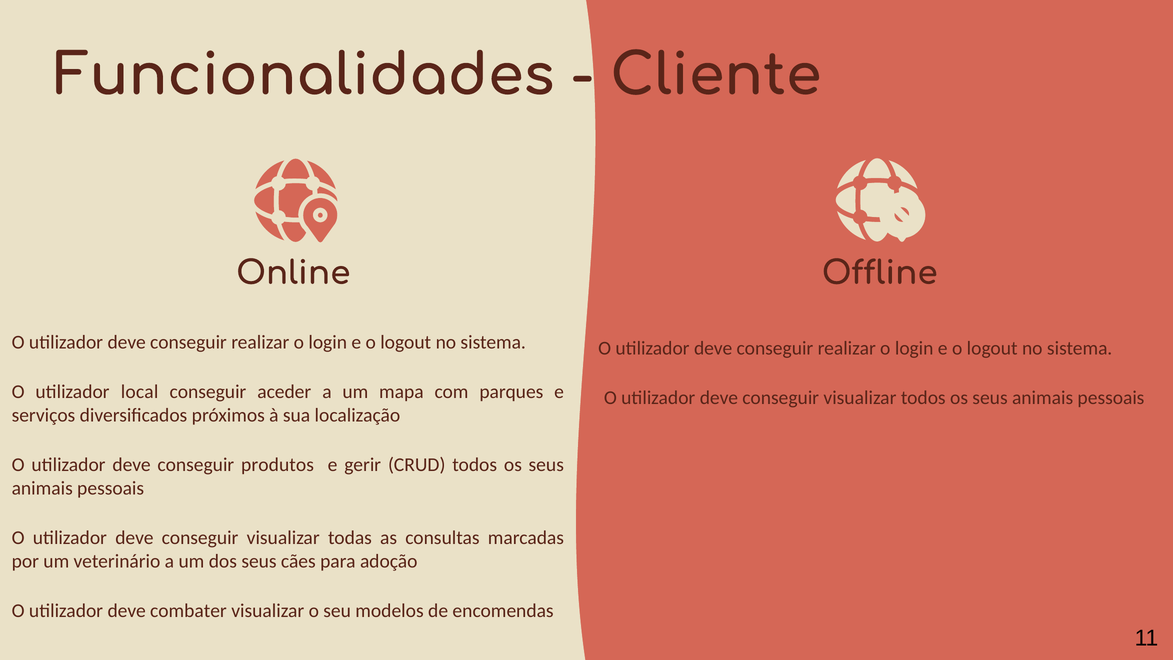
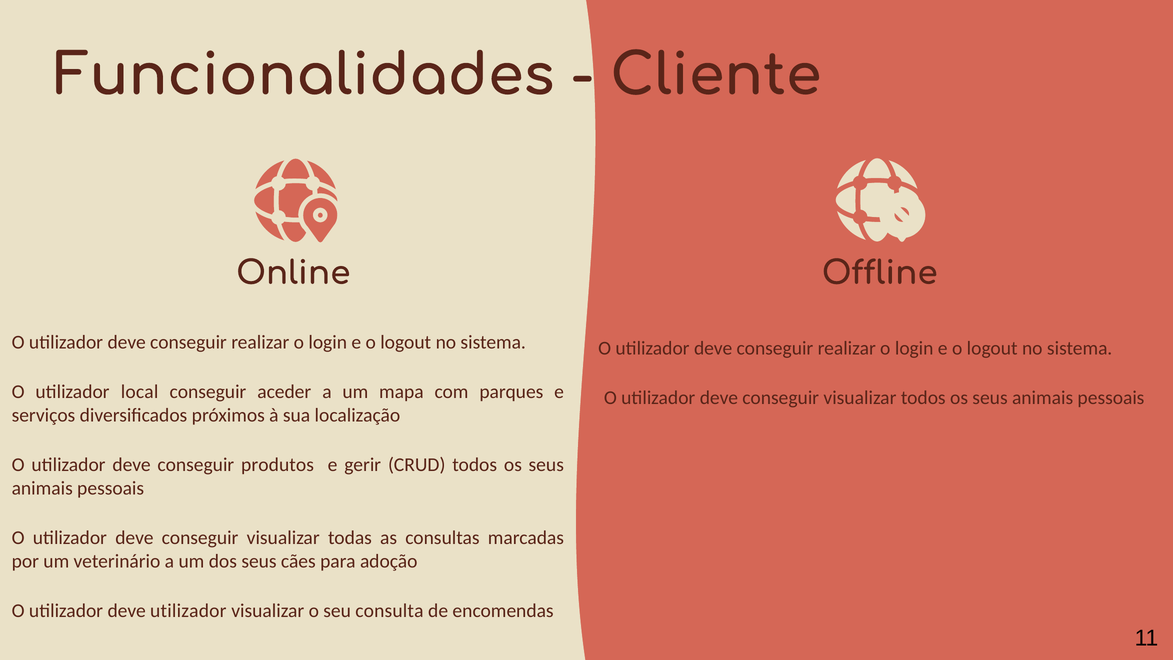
deve combater: combater -> utilizador
modelos: modelos -> consulta
